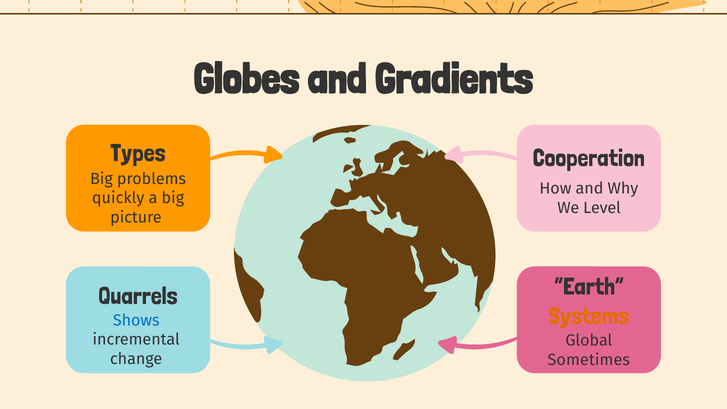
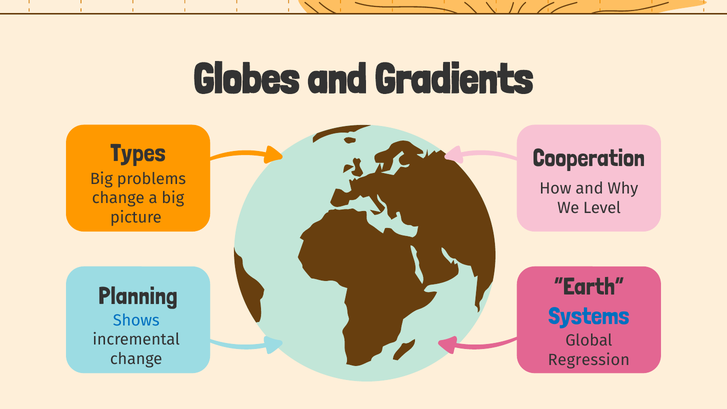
quickly at (118, 198): quickly -> change
Quarrels: Quarrels -> Planning
Systems colour: orange -> blue
Sometimes: Sometimes -> Regression
